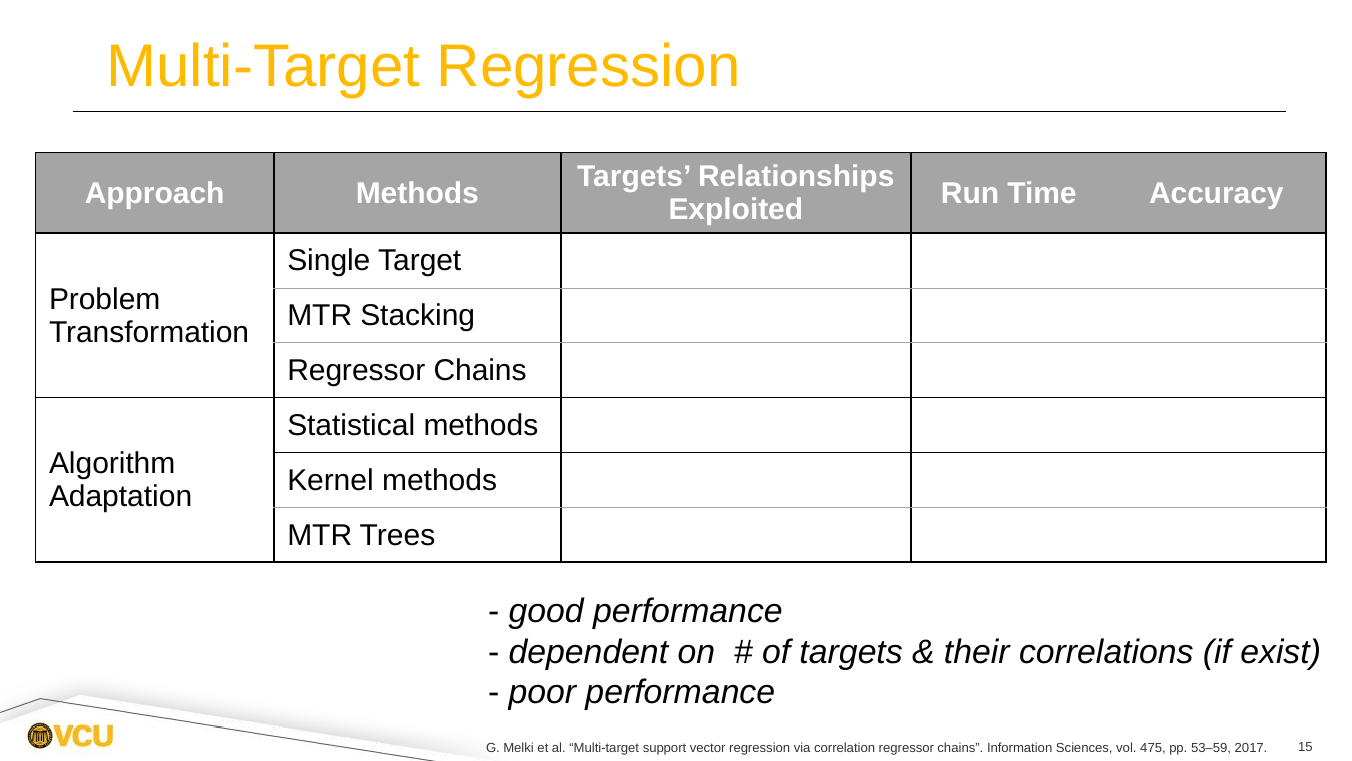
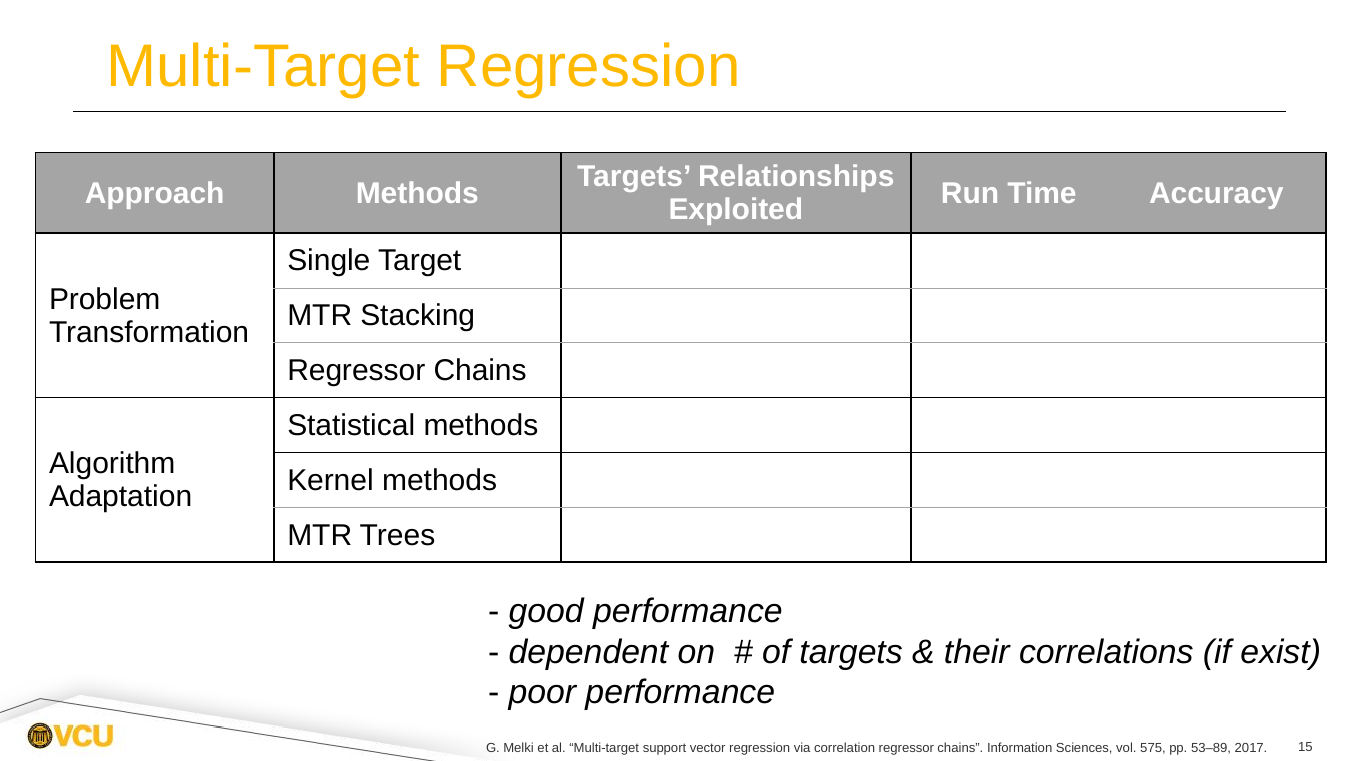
475: 475 -> 575
53–59: 53–59 -> 53–89
